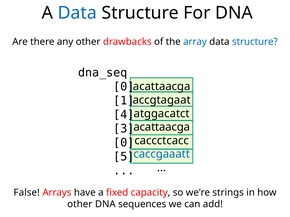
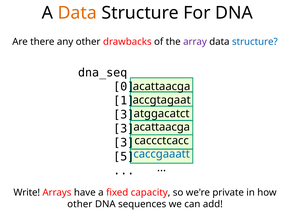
Data at (77, 13) colour: blue -> orange
array colour: blue -> purple
4 at (124, 115): 4 -> 3
0 at (124, 143): 0 -> 3
False: False -> Write
strings: strings -> private
